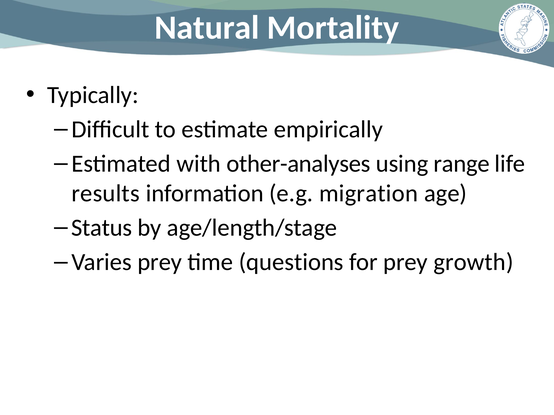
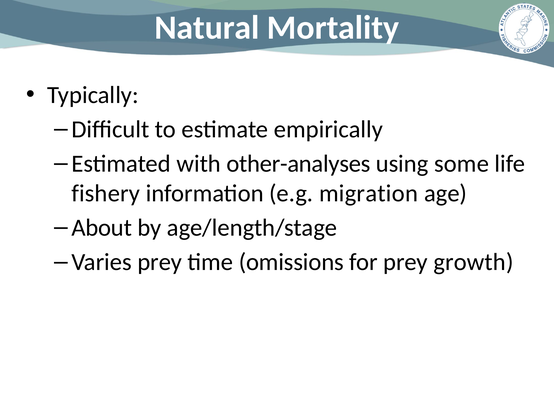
range: range -> some
results: results -> fishery
Status: Status -> About
questions: questions -> omissions
